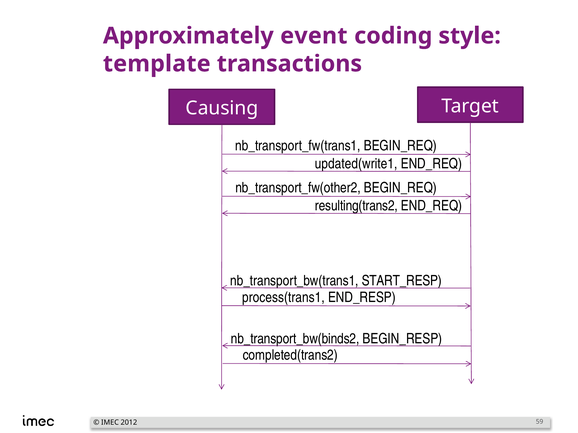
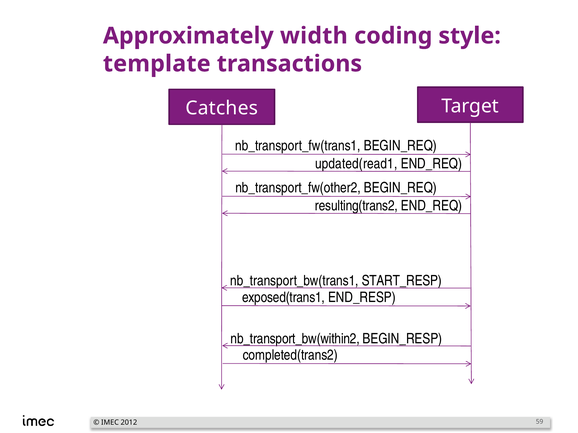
event: event -> width
Causing: Causing -> Catches
updated(write1: updated(write1 -> updated(read1
process(trans1: process(trans1 -> exposed(trans1
nb_transport_bw(binds2: nb_transport_bw(binds2 -> nb_transport_bw(within2
